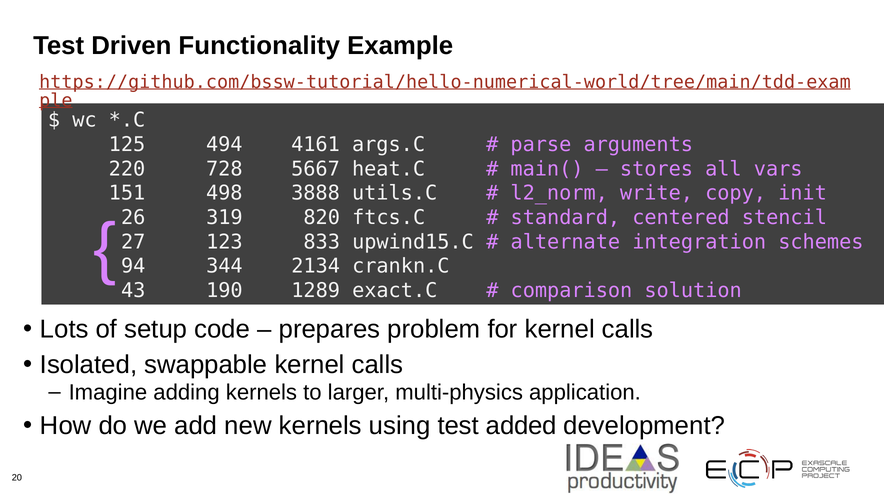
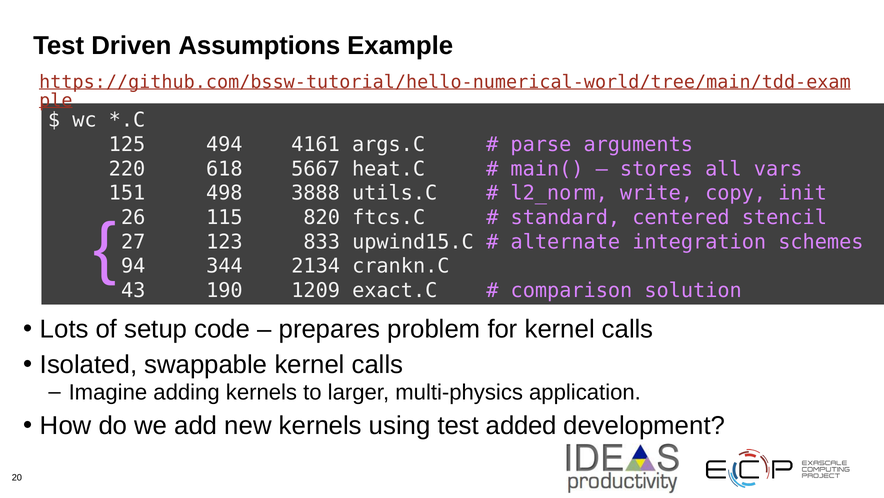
Functionality: Functionality -> Assumptions
728: 728 -> 618
319: 319 -> 115
1289: 1289 -> 1209
